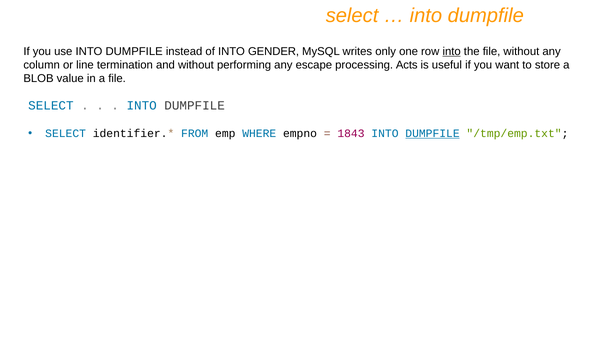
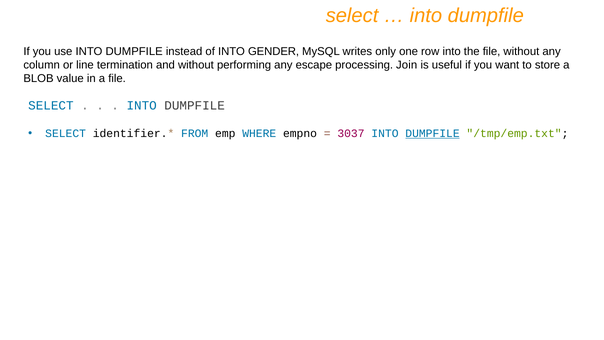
into at (452, 51) underline: present -> none
Acts: Acts -> Join
1843: 1843 -> 3037
